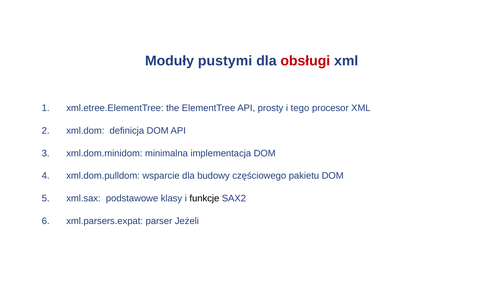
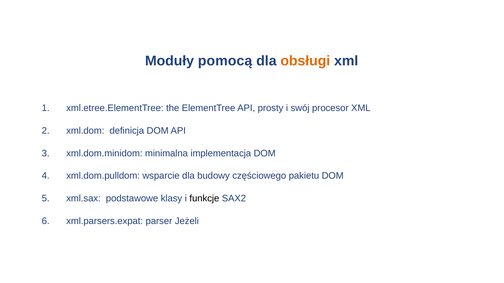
pustymi: pustymi -> pomocą
obsługi colour: red -> orange
tego: tego -> swój
